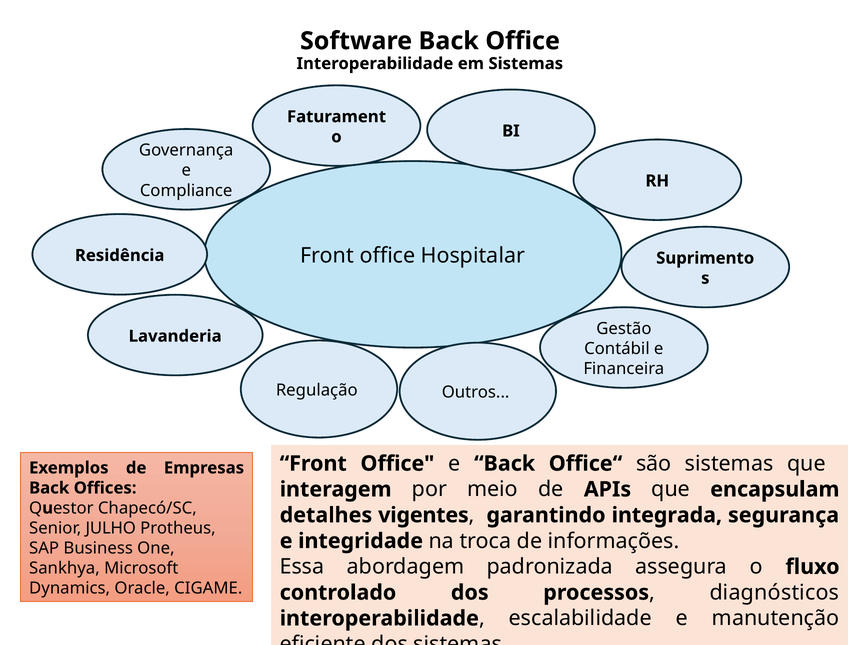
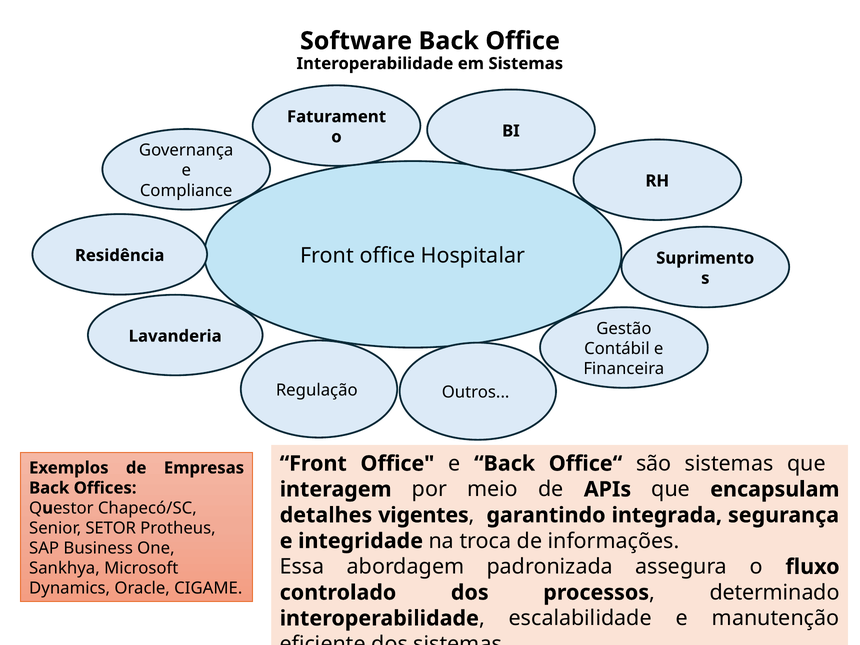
JULHO: JULHO -> SETOR
diagnósticos: diagnósticos -> determinado
